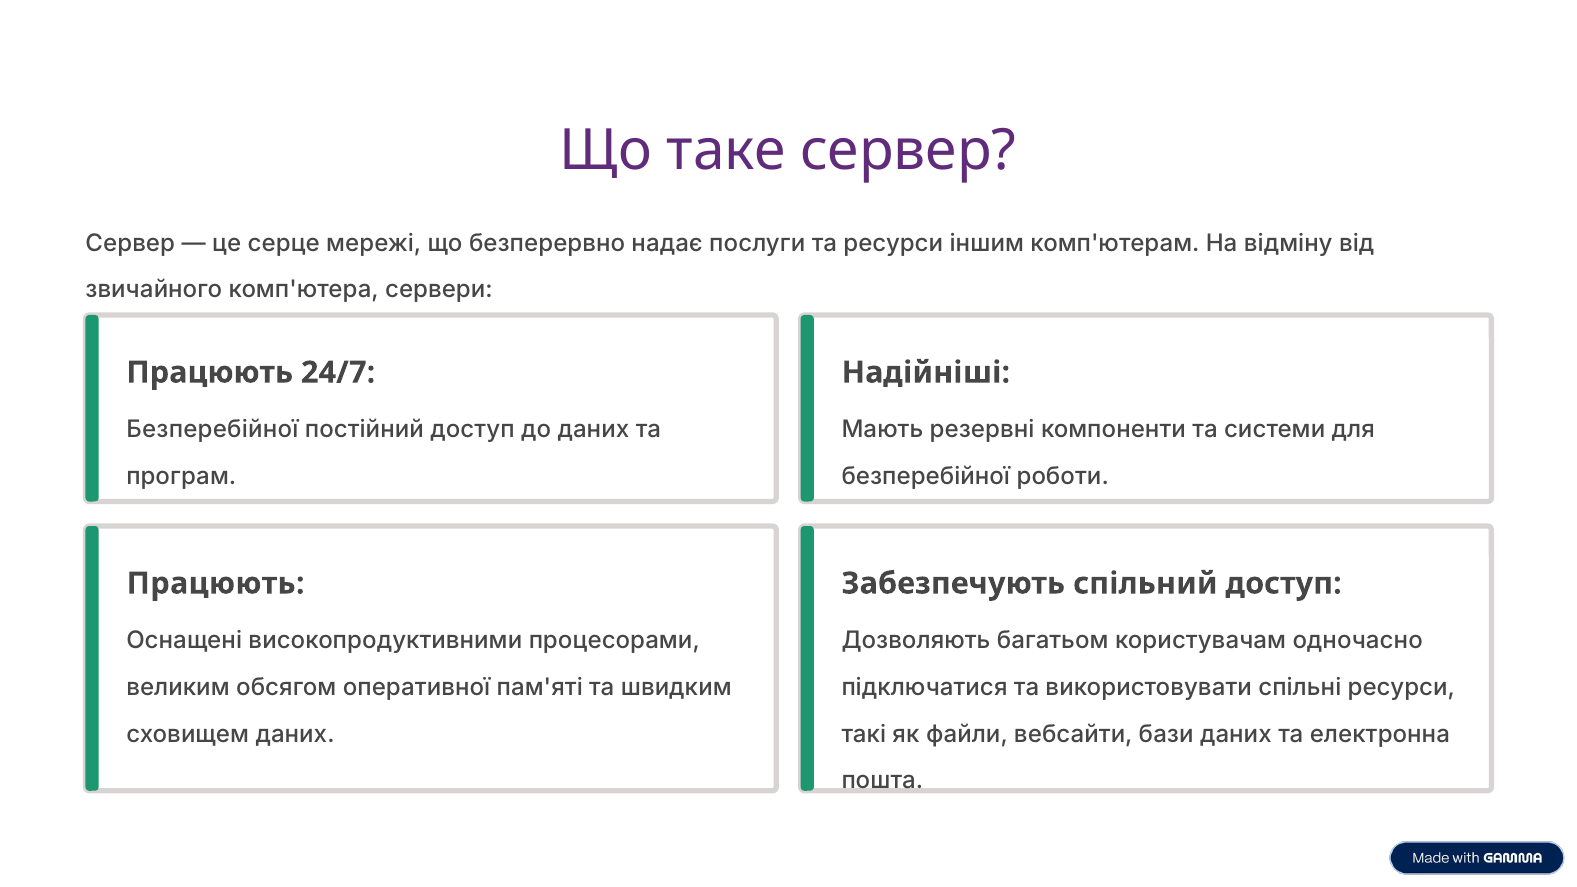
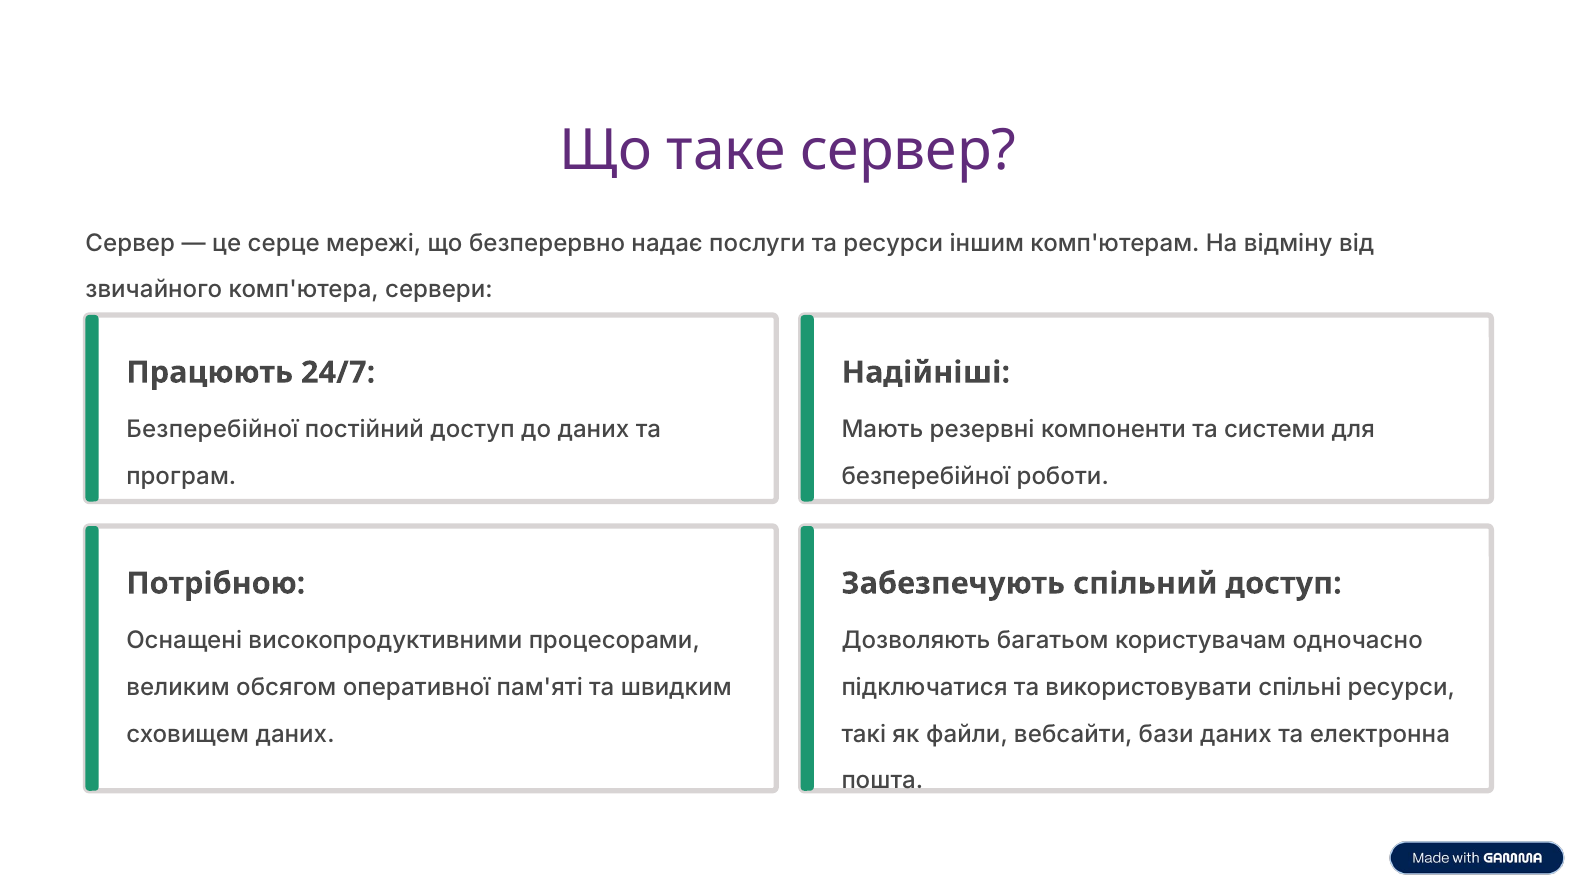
Працюють at (216, 583): Працюють -> Потрібною
